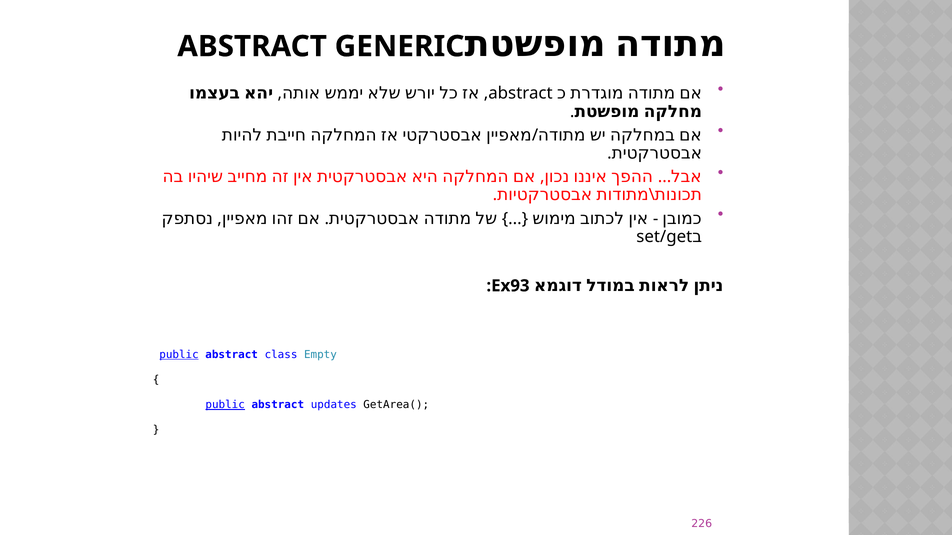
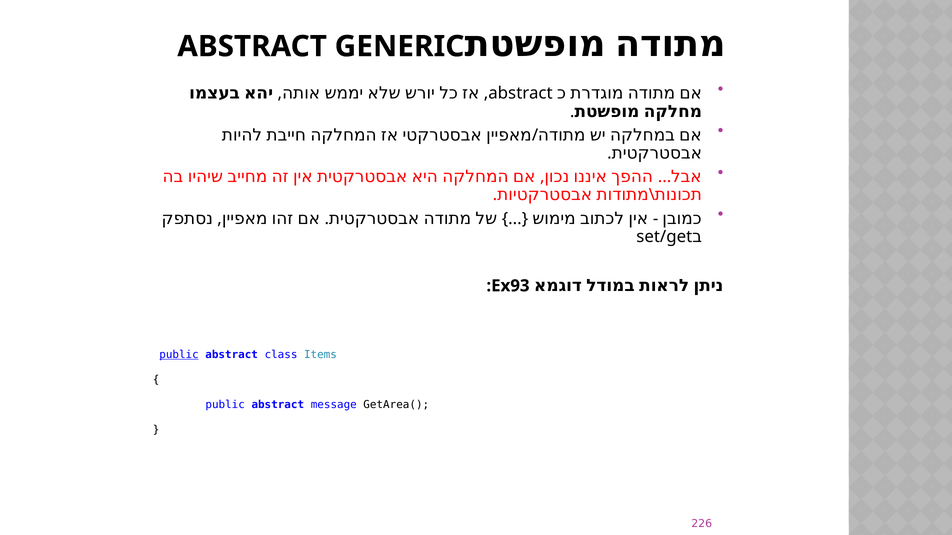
Empty: Empty -> Items
public at (225, 405) underline: present -> none
updates: updates -> message
